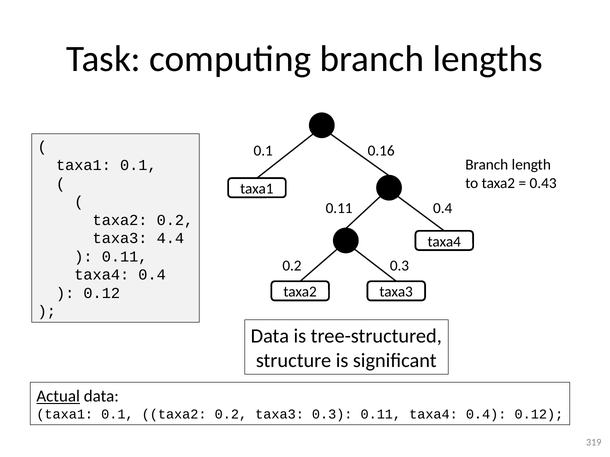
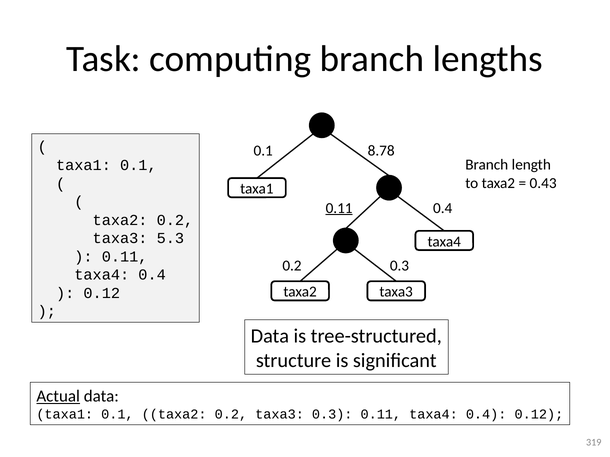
0.16: 0.16 -> 8.78
0.11 at (339, 208) underline: none -> present
4.4: 4.4 -> 5.3
